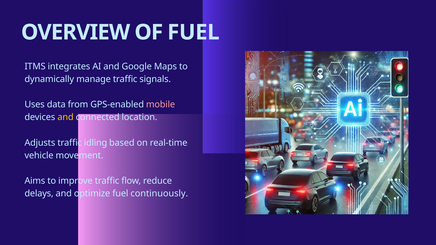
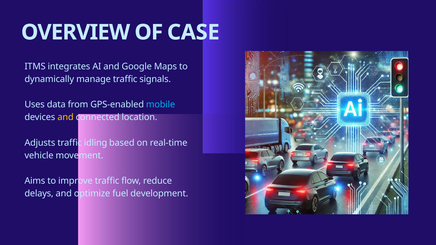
OF FUEL: FUEL -> CASE
mobile colour: pink -> light blue
continuously: continuously -> development
